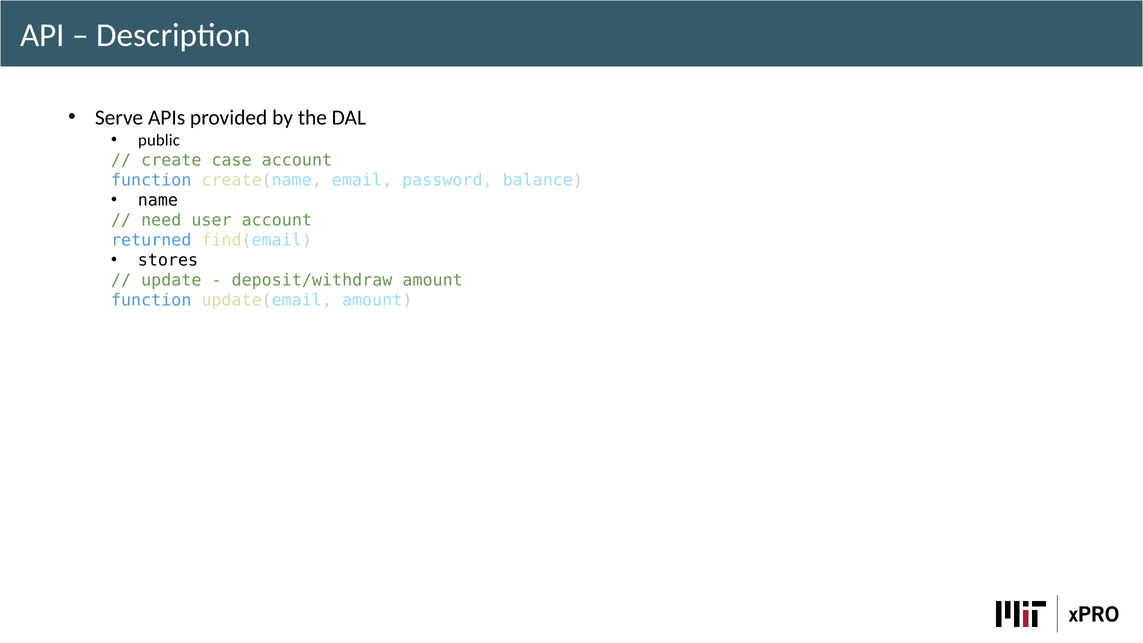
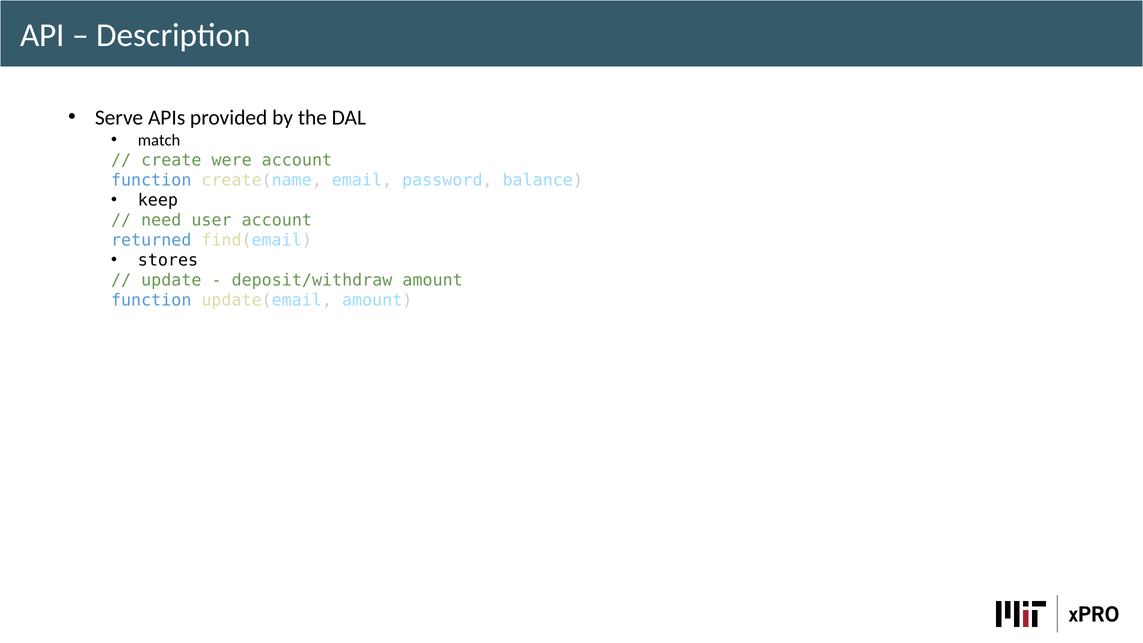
public: public -> match
case: case -> were
name: name -> keep
